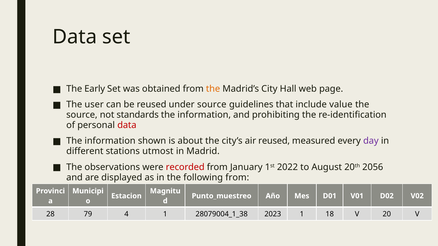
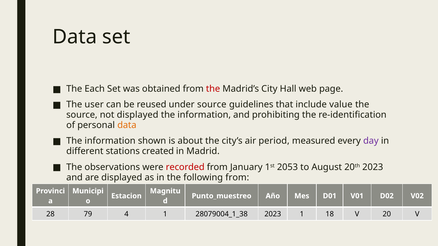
Early: Early -> Each
the at (213, 89) colour: orange -> red
not standards: standards -> displayed
data at (127, 125) colour: red -> orange
air reused: reused -> period
utmost: utmost -> created
2022: 2022 -> 2053
20th 2056: 2056 -> 2023
